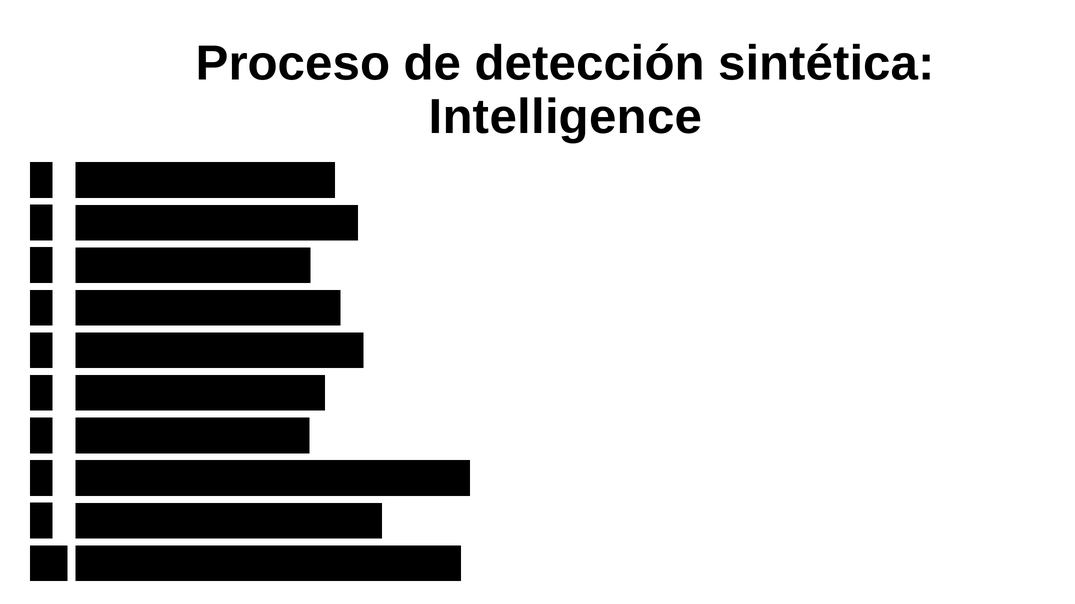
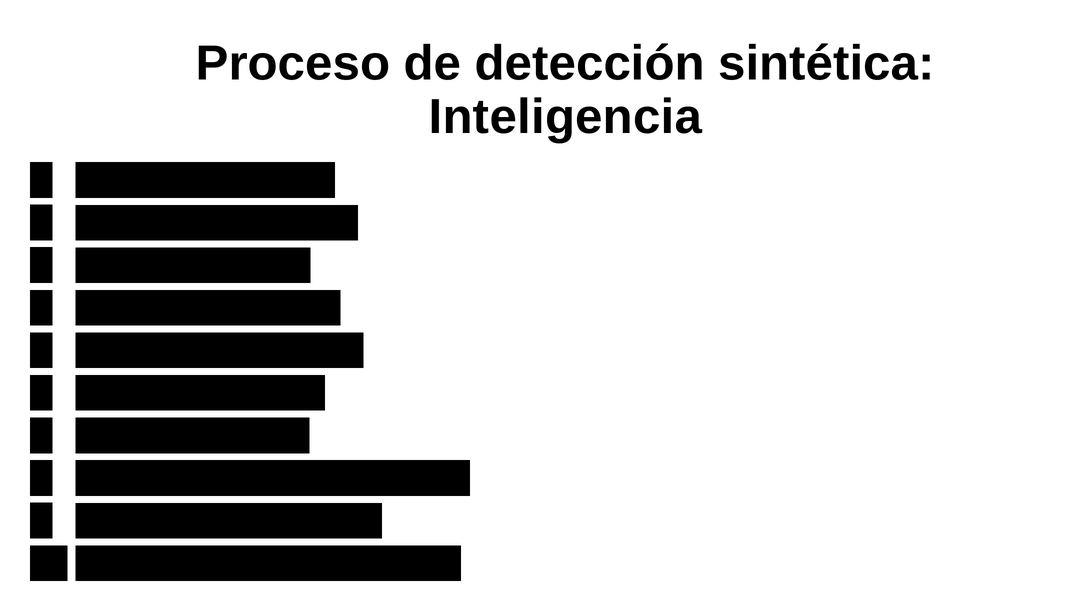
Intelligence: Intelligence -> Inteligencia
